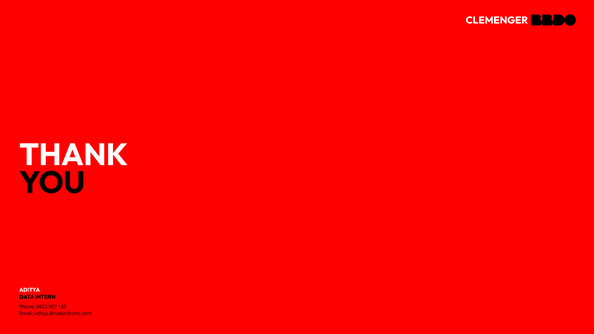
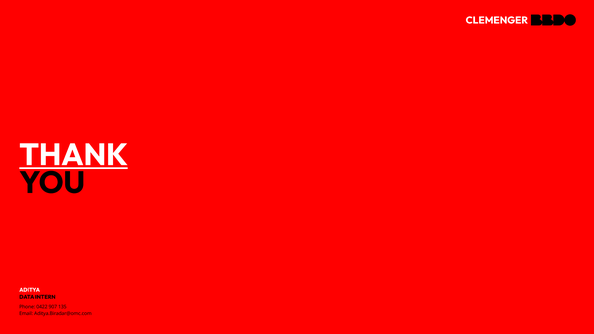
THANK underline: none -> present
